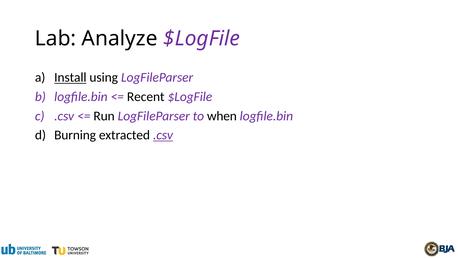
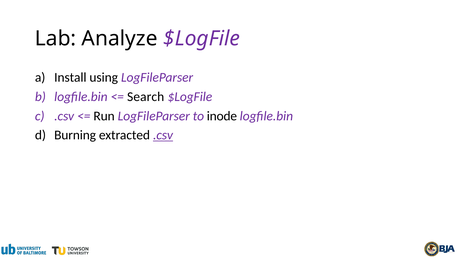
Install underline: present -> none
Recent: Recent -> Search
when: when -> inode
